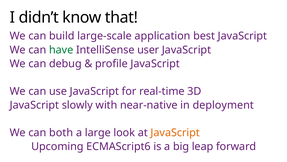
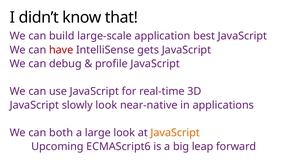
have colour: green -> red
user: user -> gets
slowly with: with -> look
deployment: deployment -> applications
